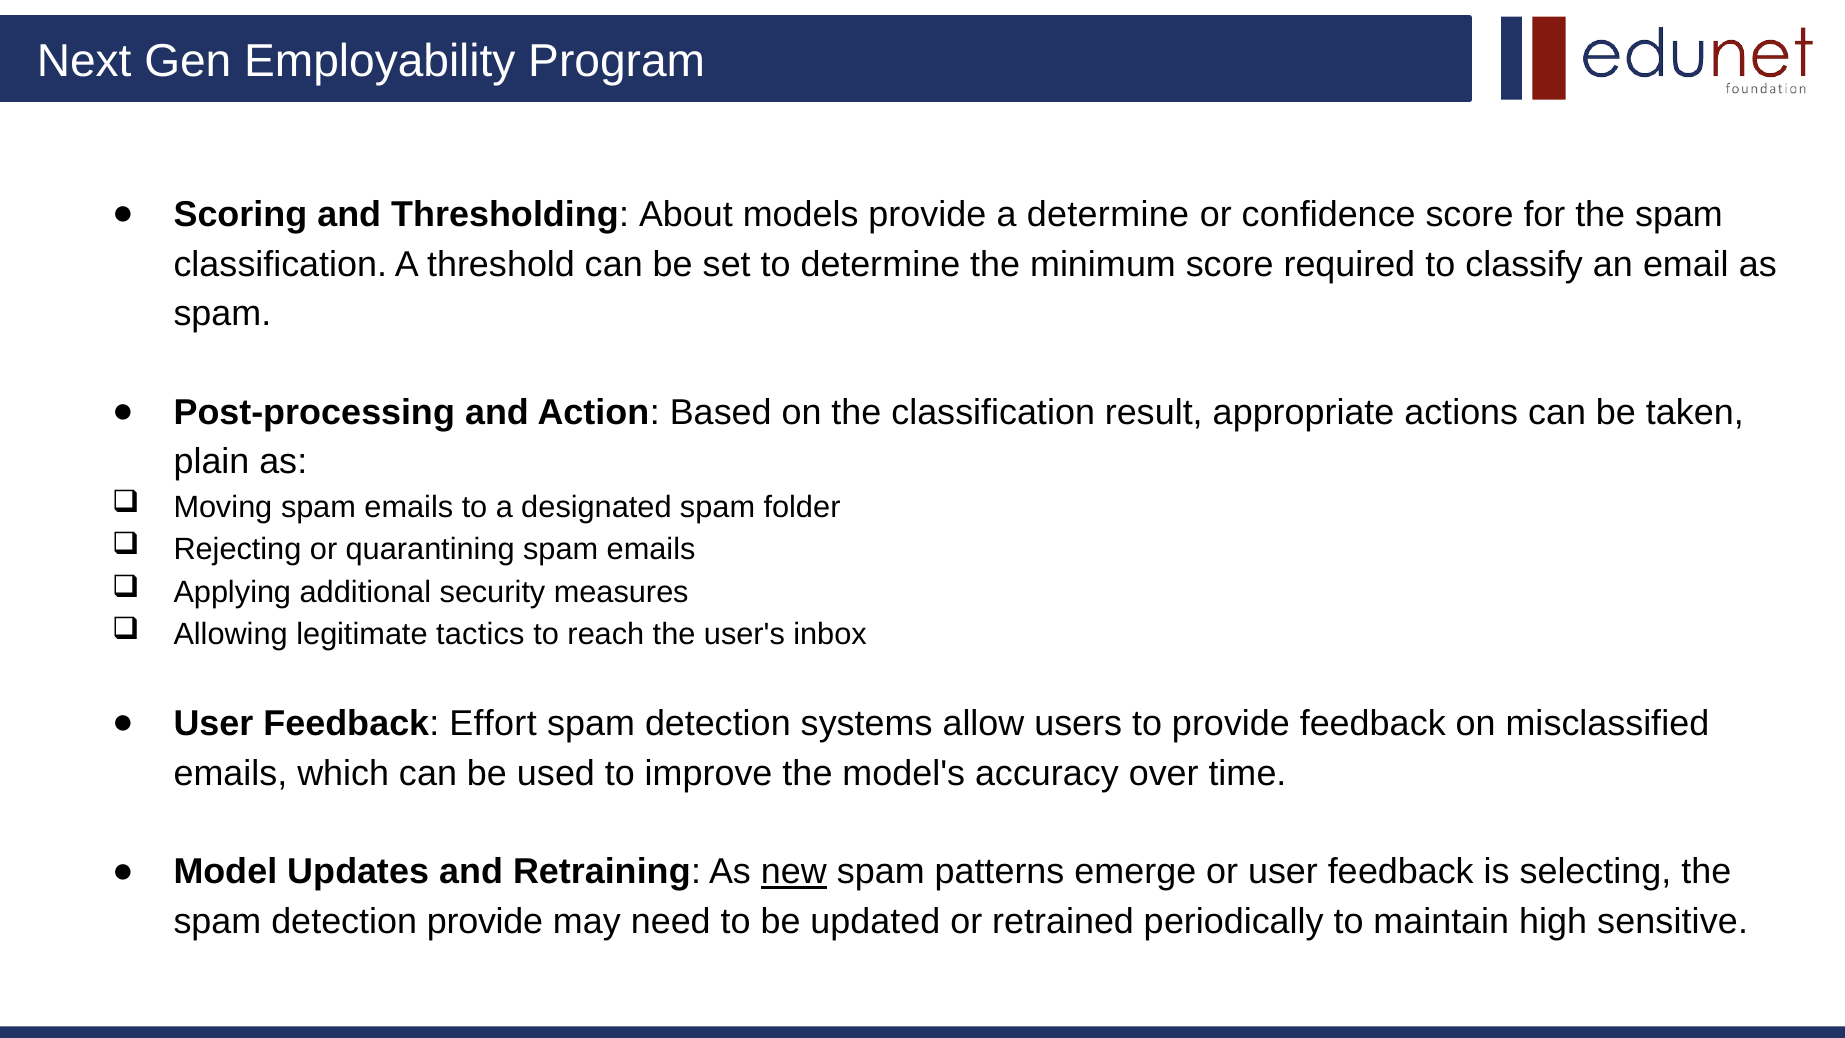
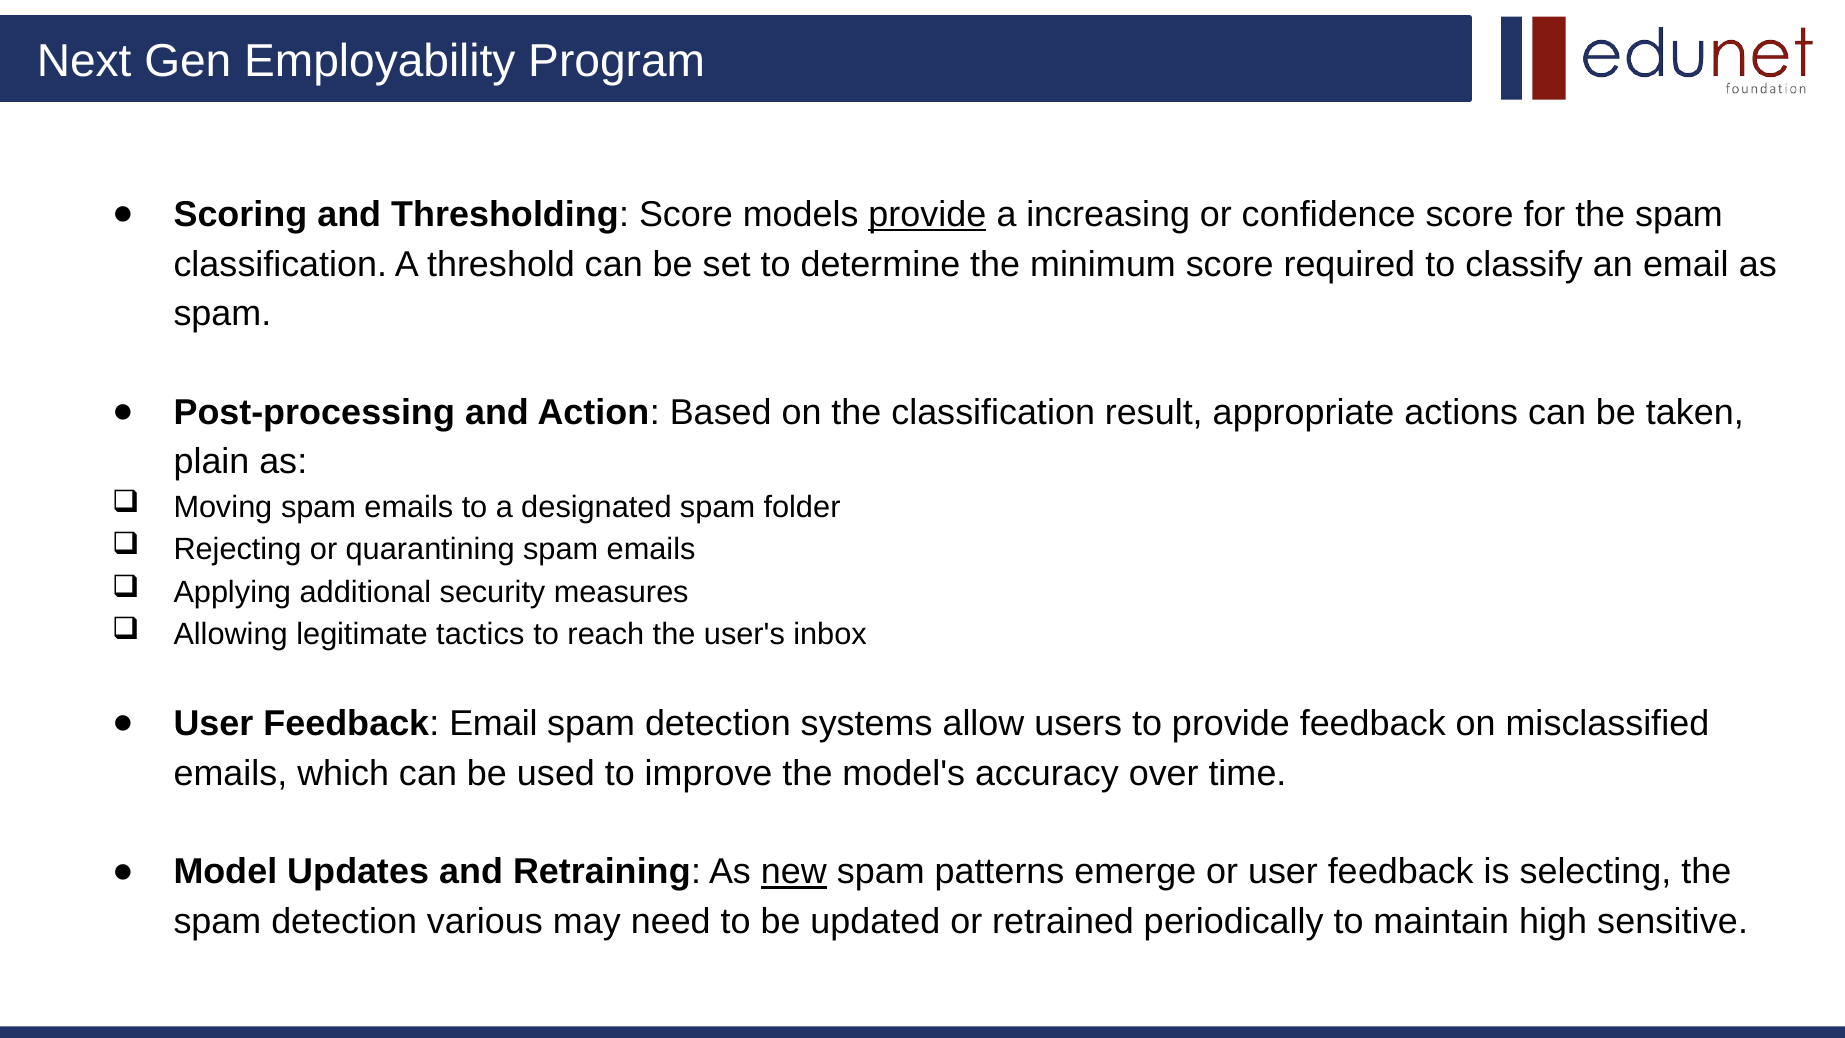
Thresholding About: About -> Score
provide at (927, 215) underline: none -> present
a determine: determine -> increasing
Feedback Effort: Effort -> Email
detection provide: provide -> various
